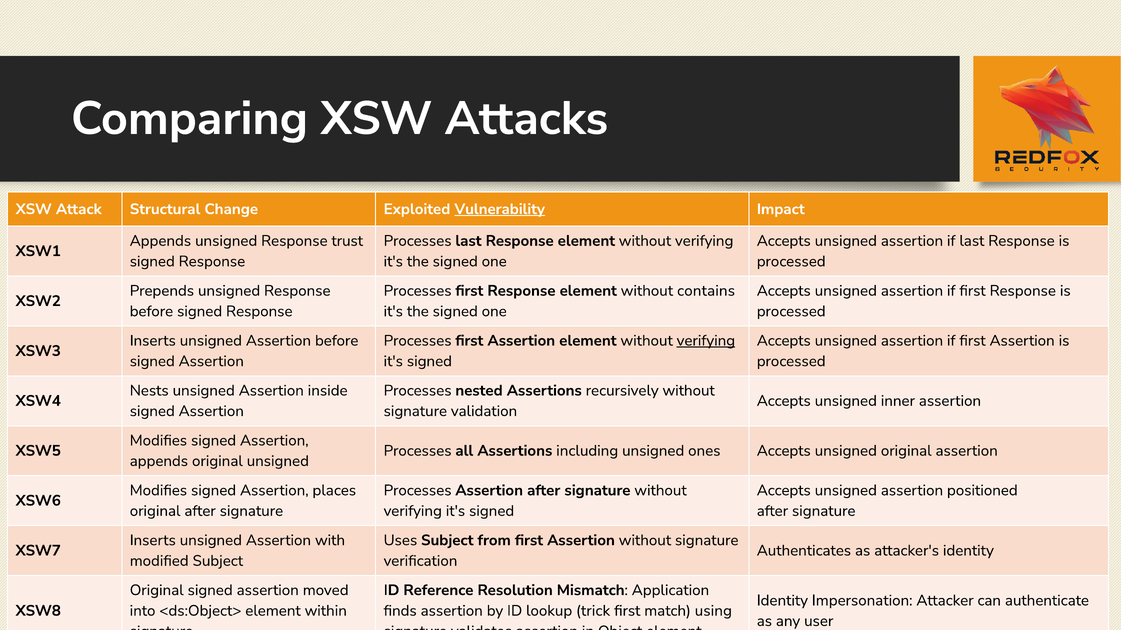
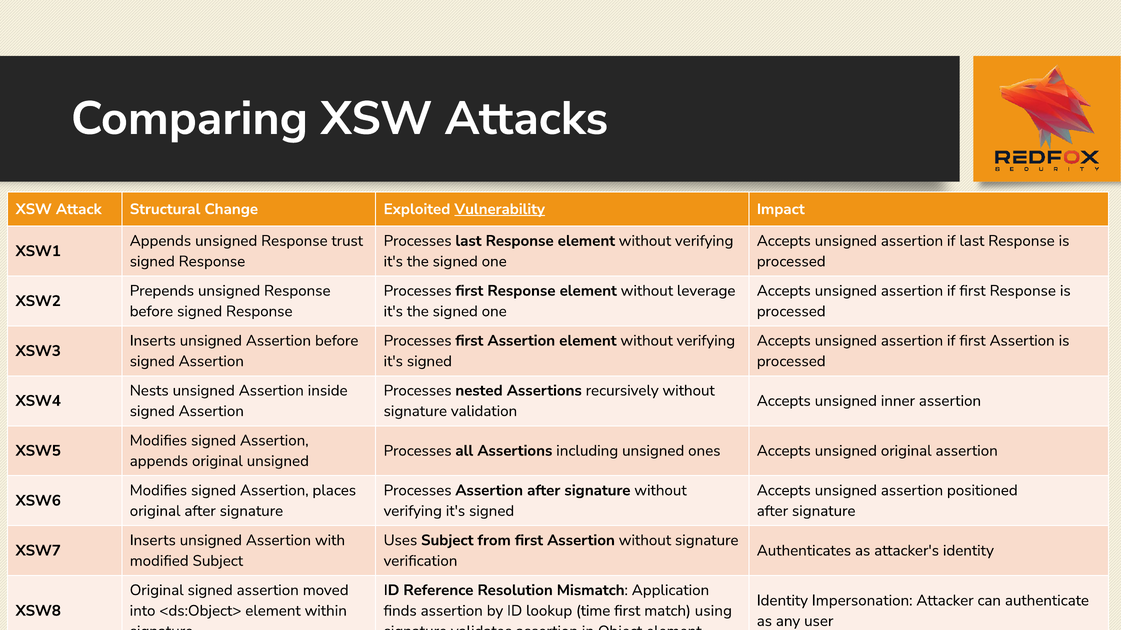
contains: contains -> leverage
verifying at (706, 341) underline: present -> none
trick: trick -> time
